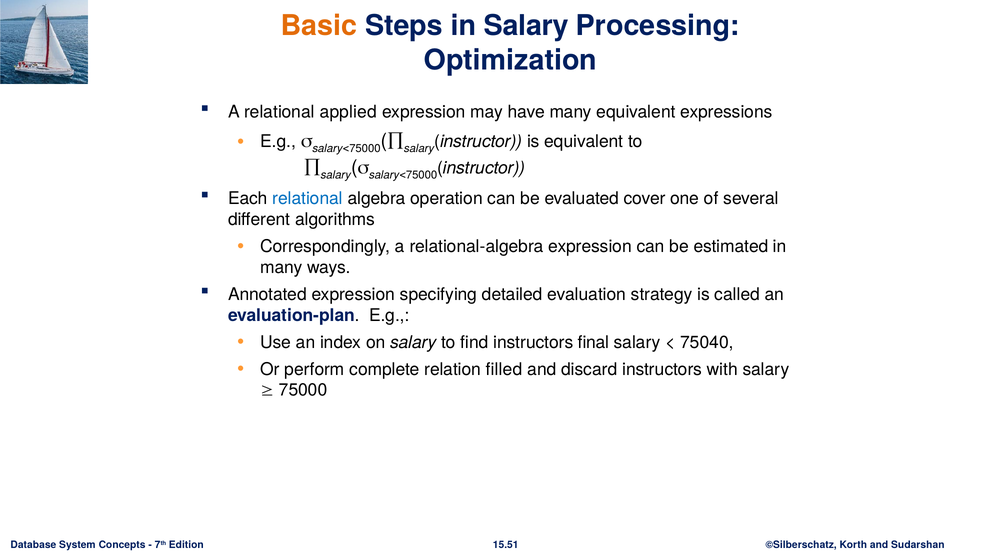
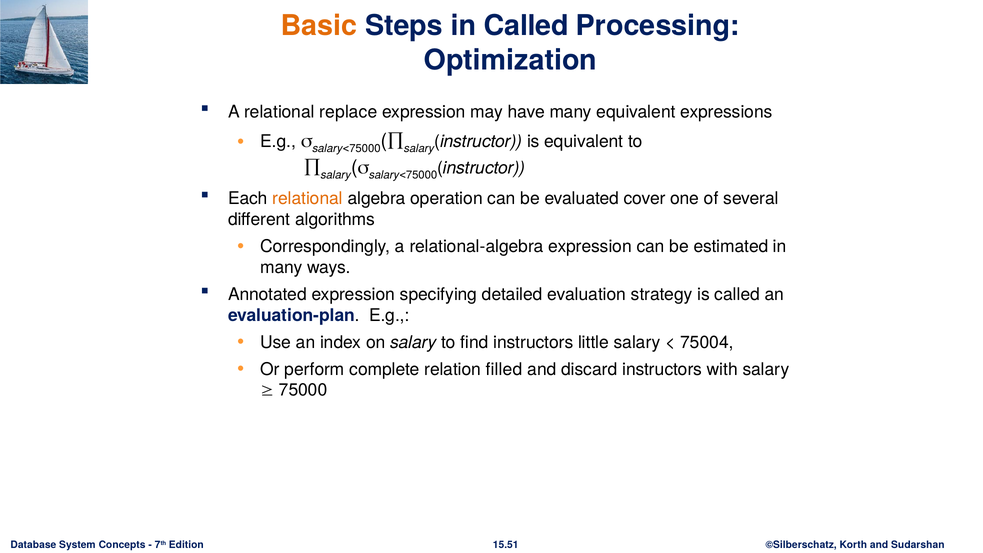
in Salary: Salary -> Called
applied: applied -> replace
relational at (308, 199) colour: blue -> orange
final: final -> little
75040: 75040 -> 75004
